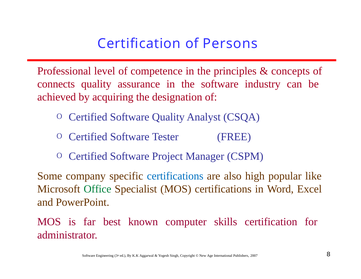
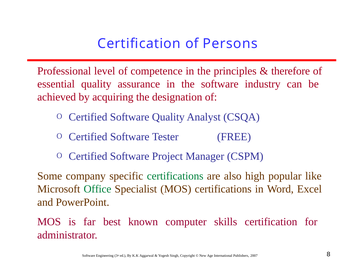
concepts: concepts -> therefore
connects: connects -> essential
certifications at (175, 176) colour: blue -> green
